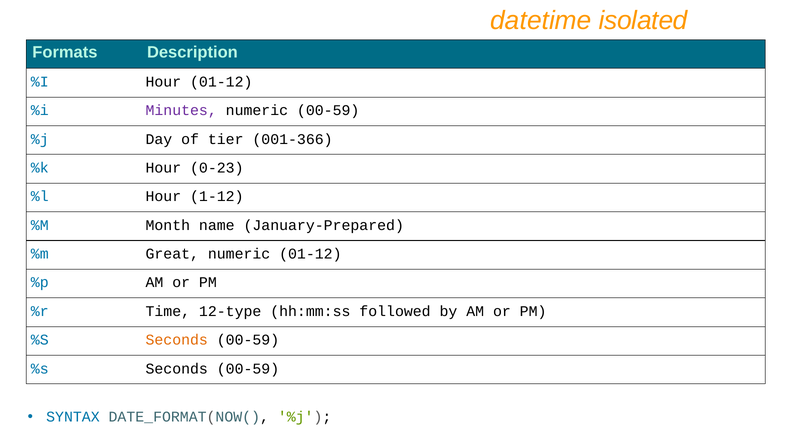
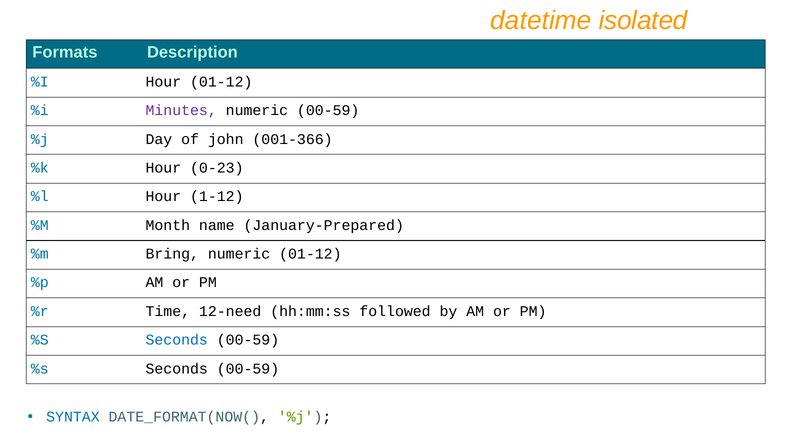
tier: tier -> john
Great: Great -> Bring
12-type: 12-type -> 12-need
Seconds at (177, 340) colour: orange -> blue
